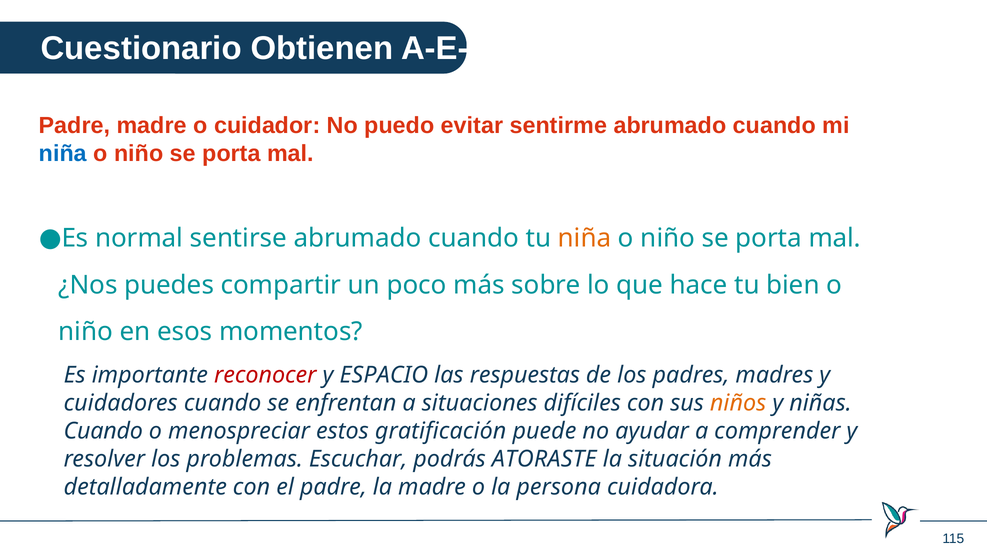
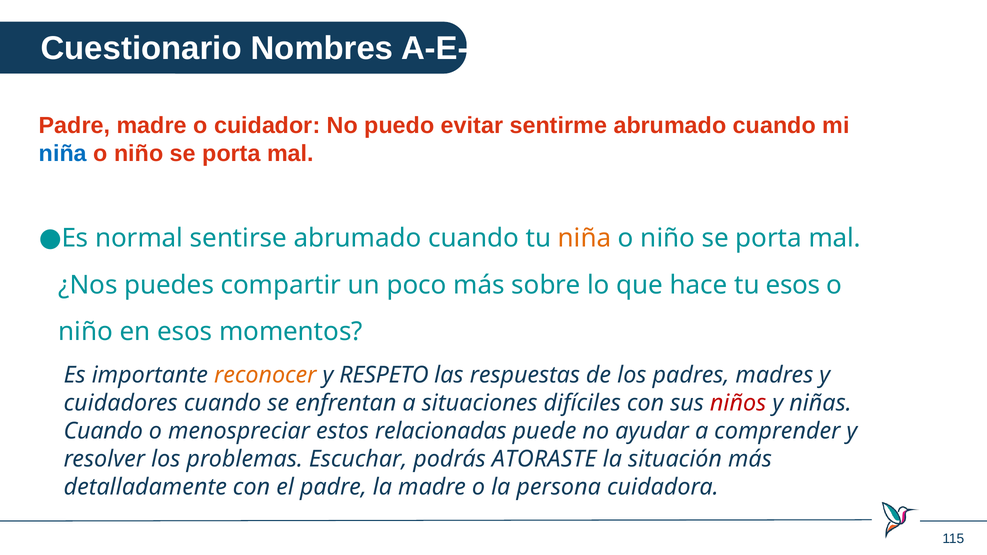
Obtienen: Obtienen -> Nombres
tu bien: bien -> esos
reconocer colour: red -> orange
ESPACIO: ESPACIO -> RESPETO
niños colour: orange -> red
gratificación: gratificación -> relacionadas
